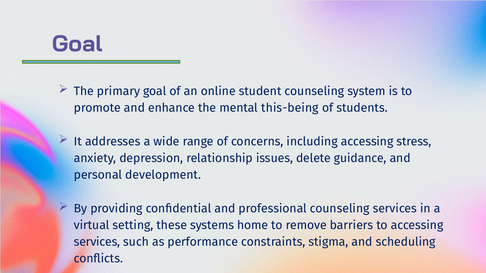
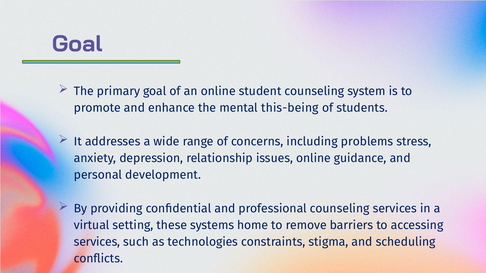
including accessing: accessing -> problems
issues delete: delete -> online
performance: performance -> technologies
